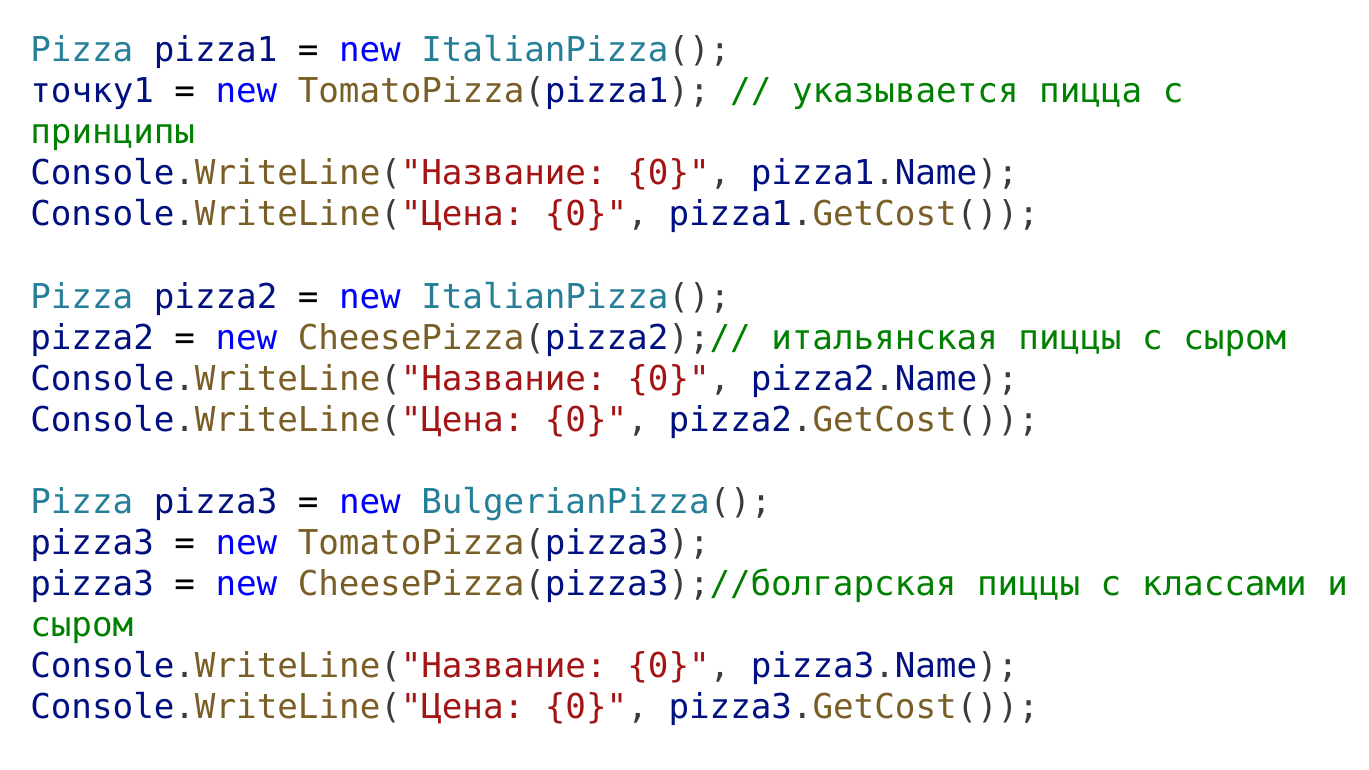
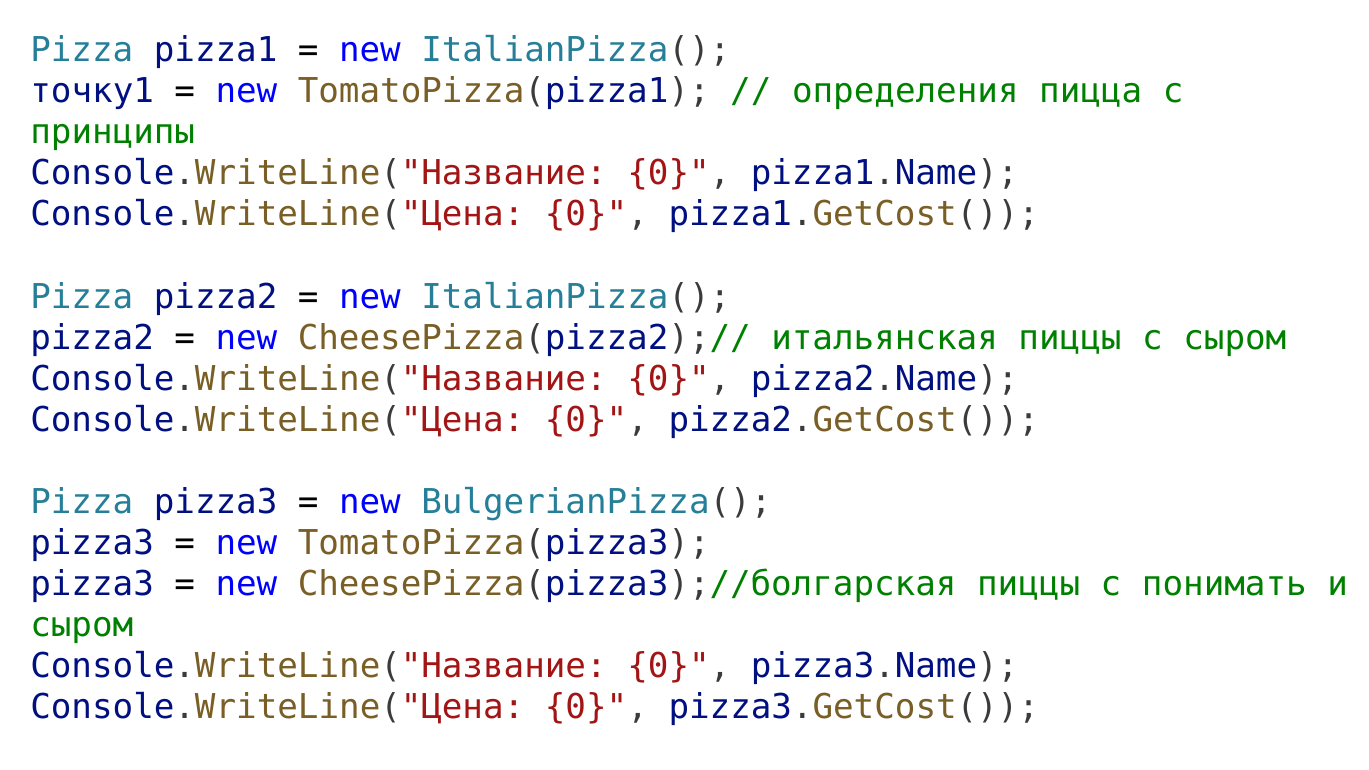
указывается: указывается -> определения
классами: классами -> понимать
